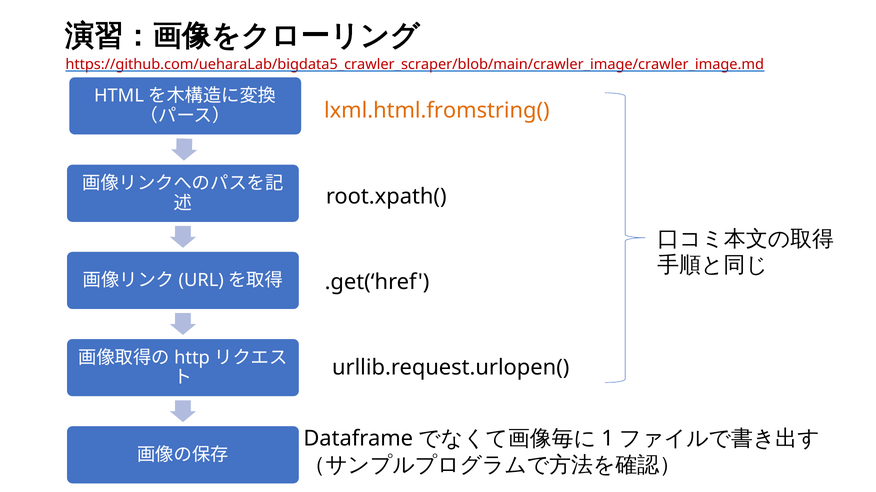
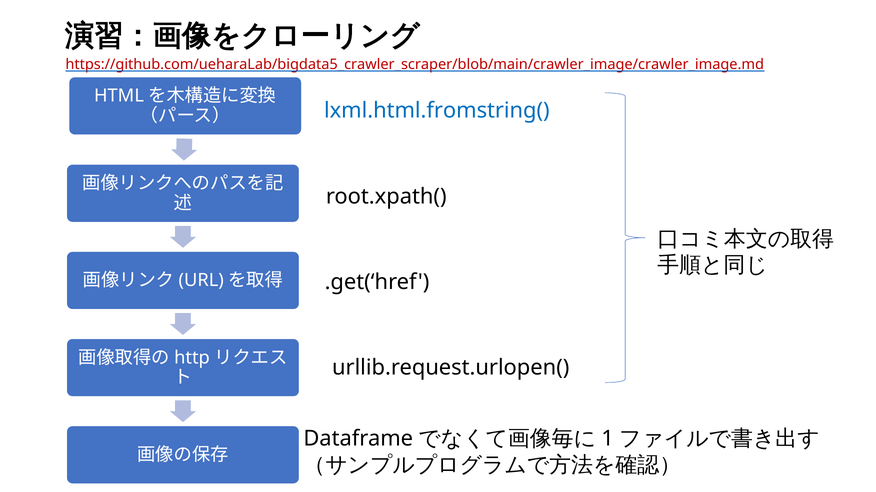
lxml.html.fromstring( colour: orange -> blue
